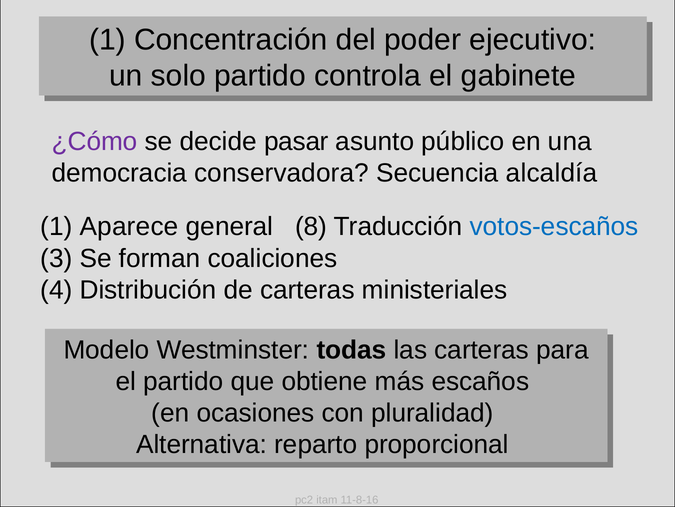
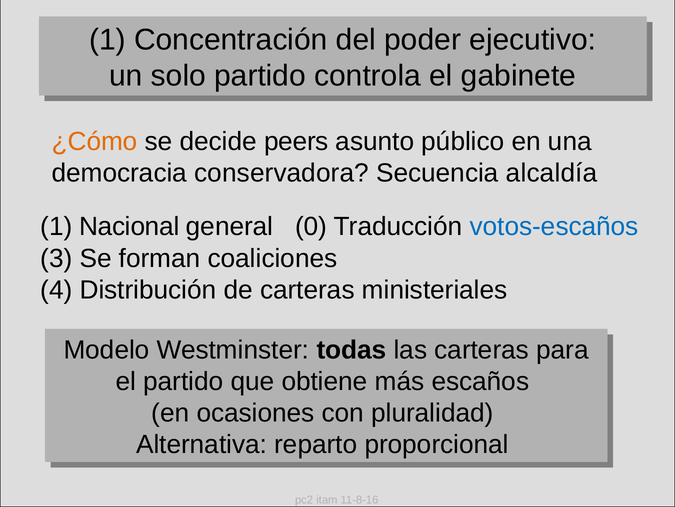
¿Cómo colour: purple -> orange
pasar: pasar -> peers
Aparece: Aparece -> Nacional
8: 8 -> 0
